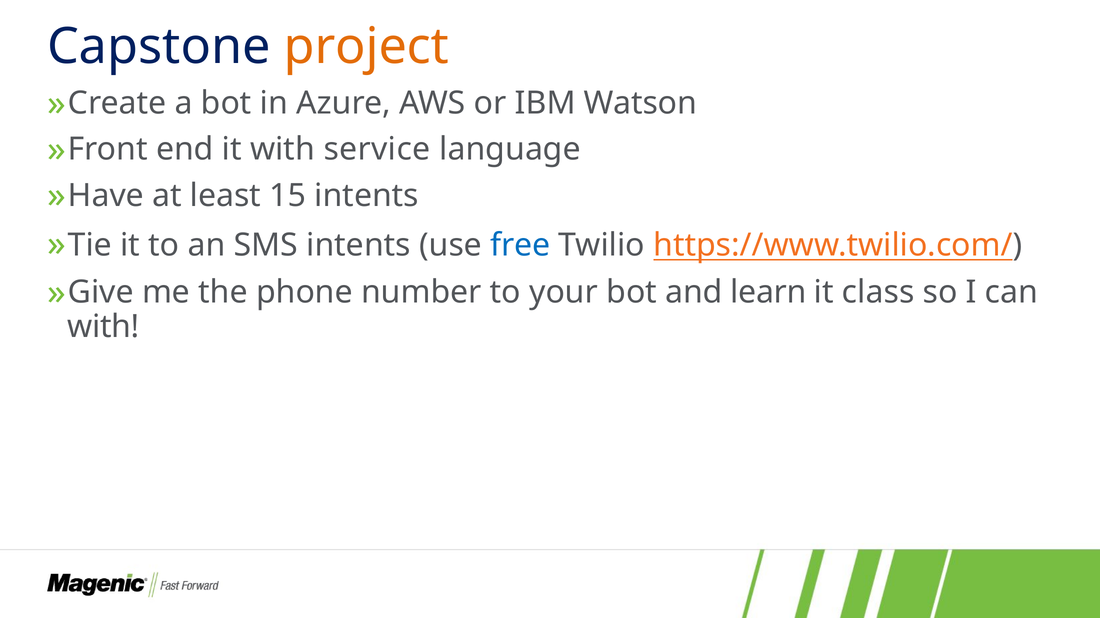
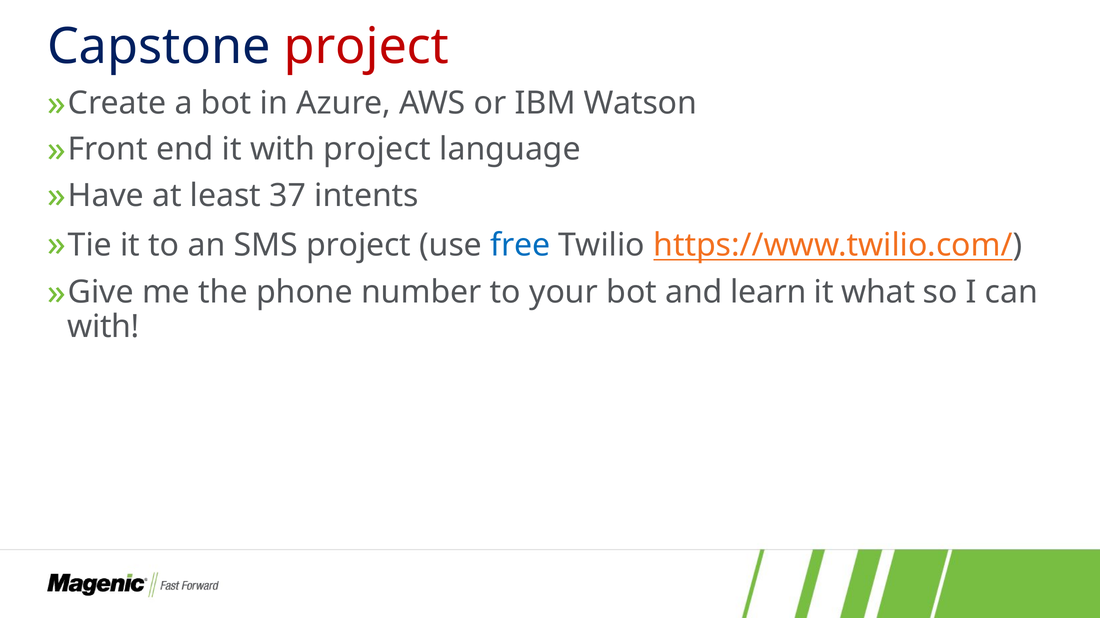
project at (366, 47) colour: orange -> red
with service: service -> project
15: 15 -> 37
SMS intents: intents -> project
class: class -> what
